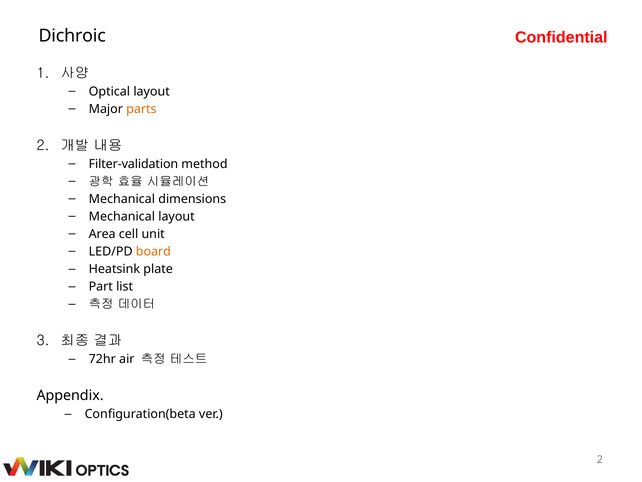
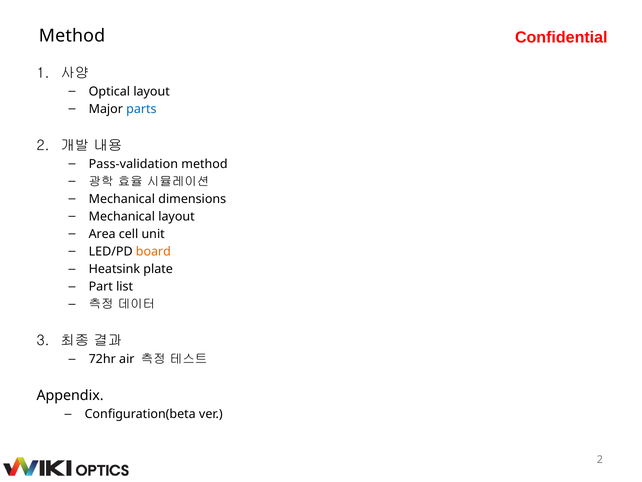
Dichroic at (72, 36): Dichroic -> Method
parts colour: orange -> blue
Filter-validation: Filter-validation -> Pass-validation
